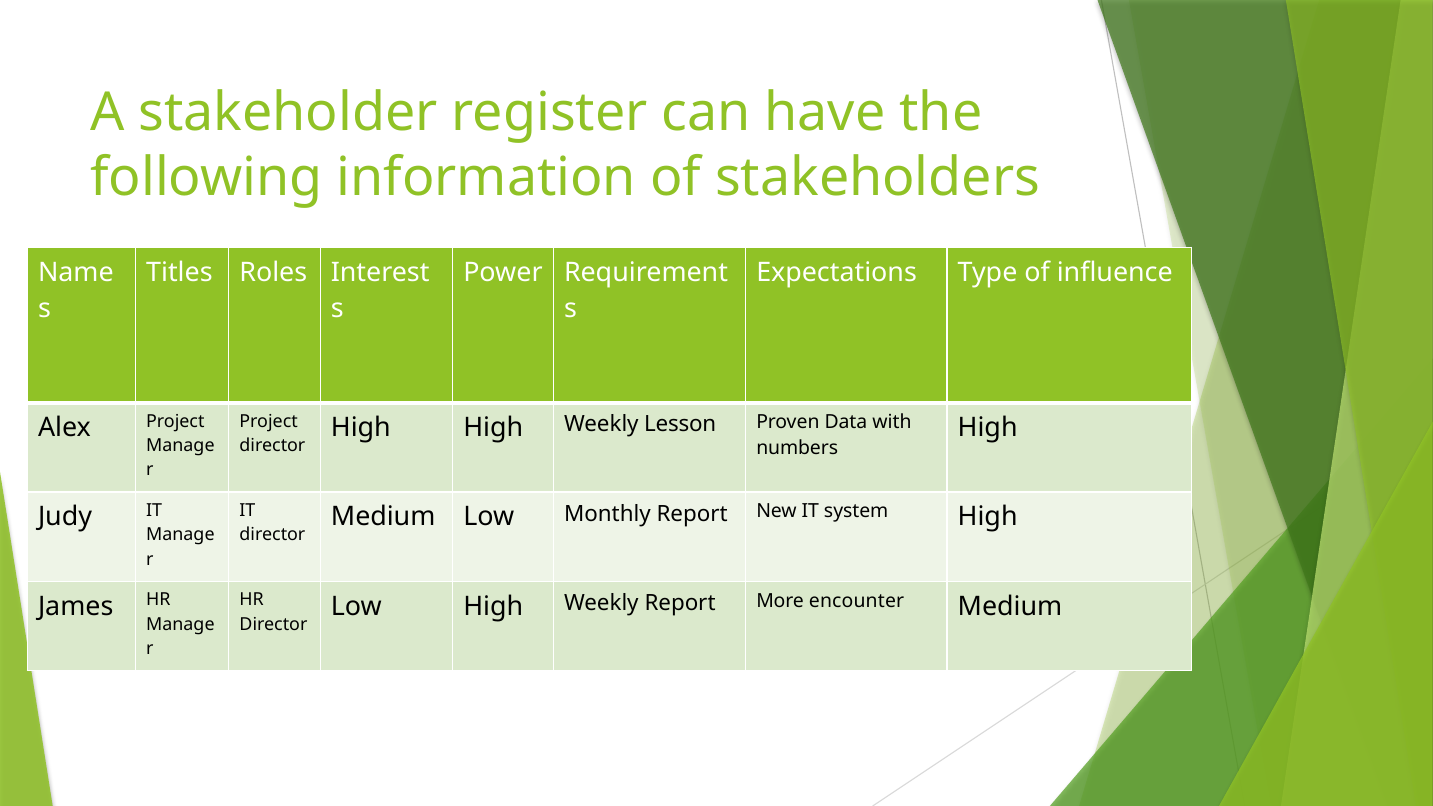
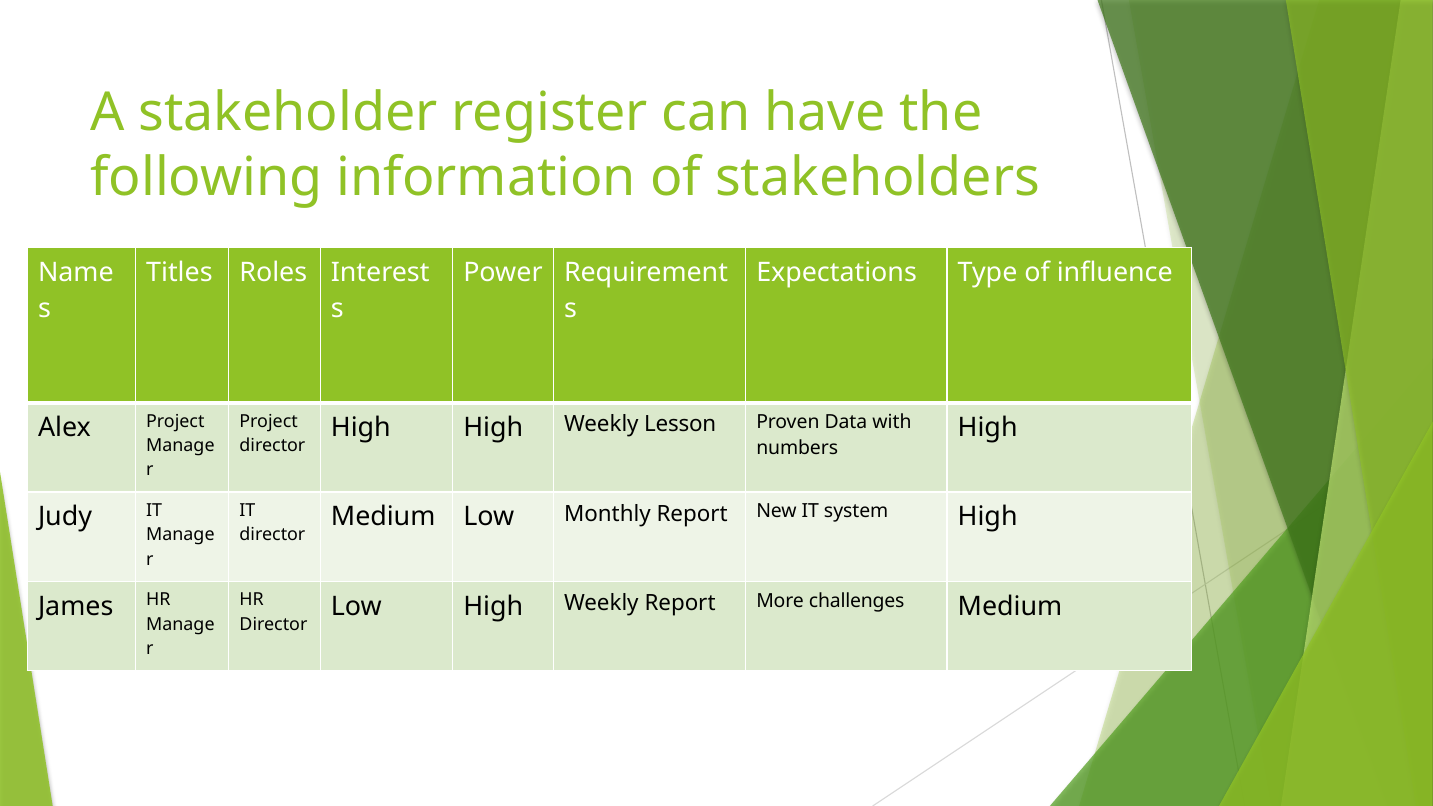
encounter: encounter -> challenges
